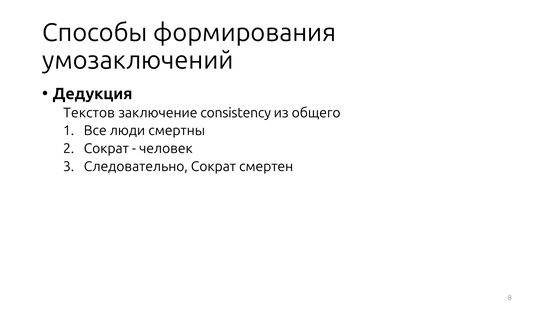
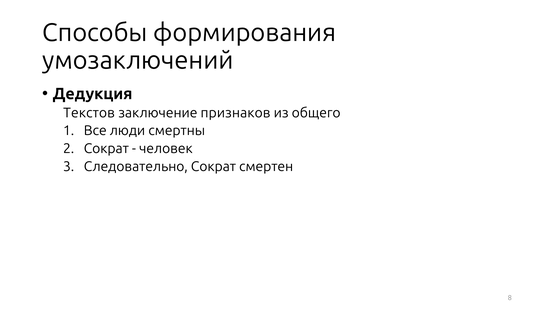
consistency: consistency -> признаков
